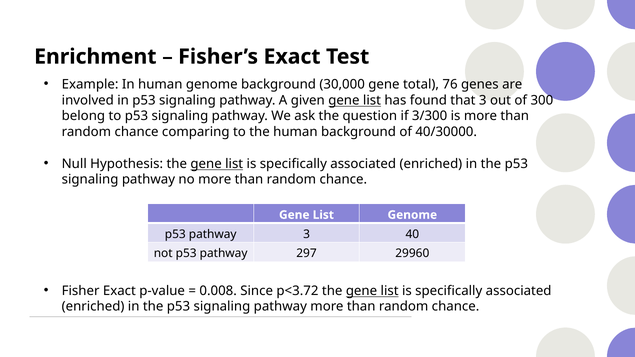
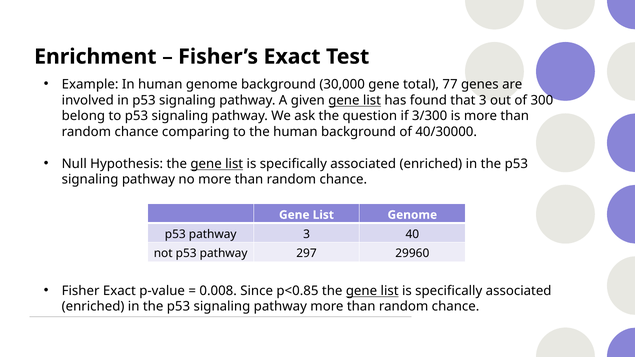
76: 76 -> 77
p<3.72: p<3.72 -> p<0.85
